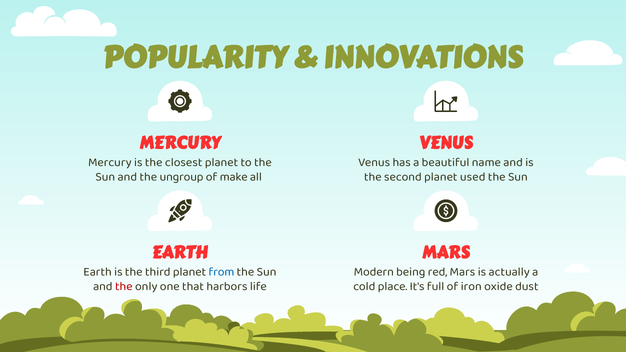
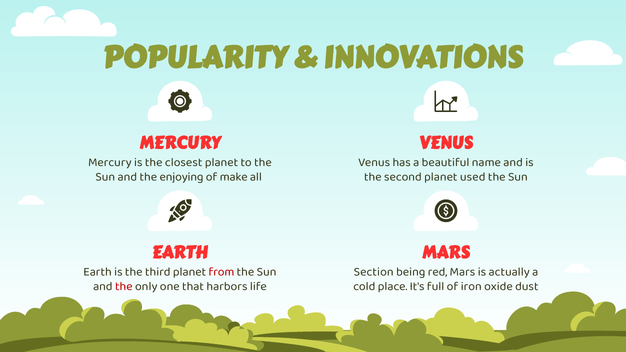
ungroup: ungroup -> enjoying
from colour: blue -> red
Modern: Modern -> Section
